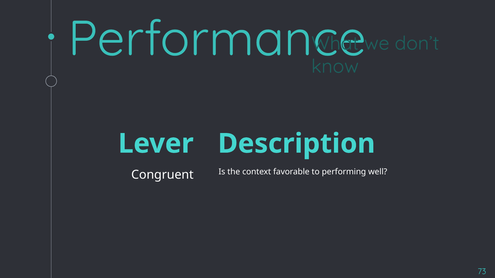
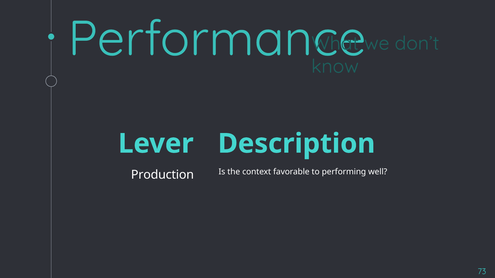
Congruent: Congruent -> Production
